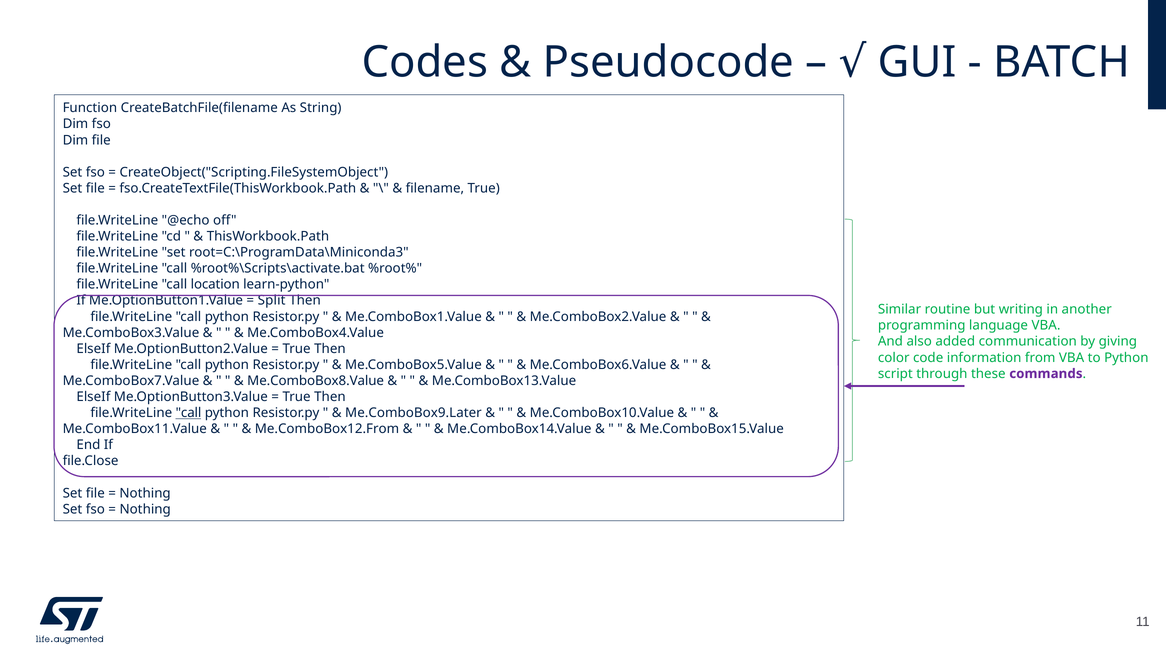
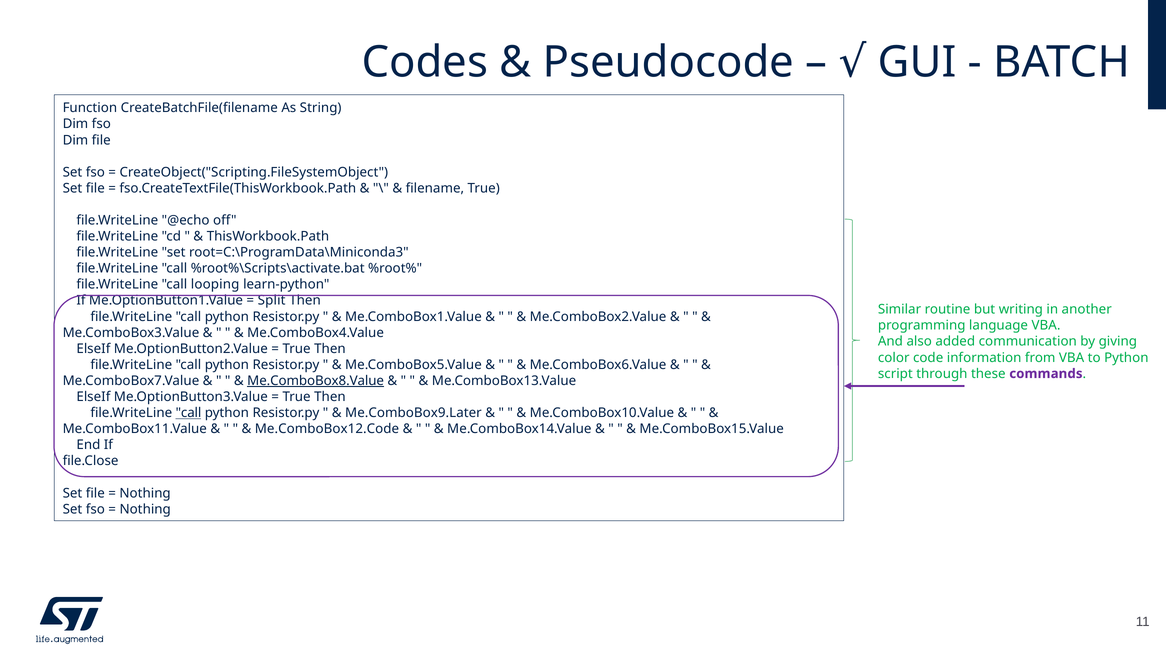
location: location -> looping
Me.ComboBox8.Value underline: none -> present
Me.ComboBox12.From: Me.ComboBox12.From -> Me.ComboBox12.Code
